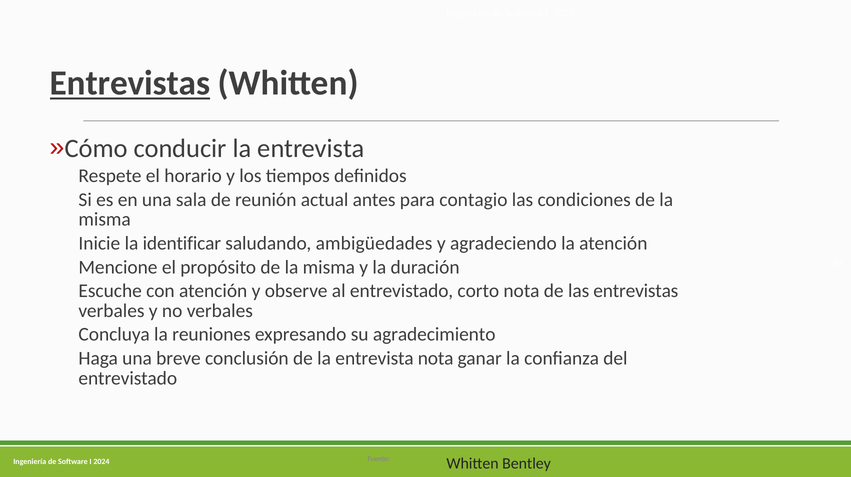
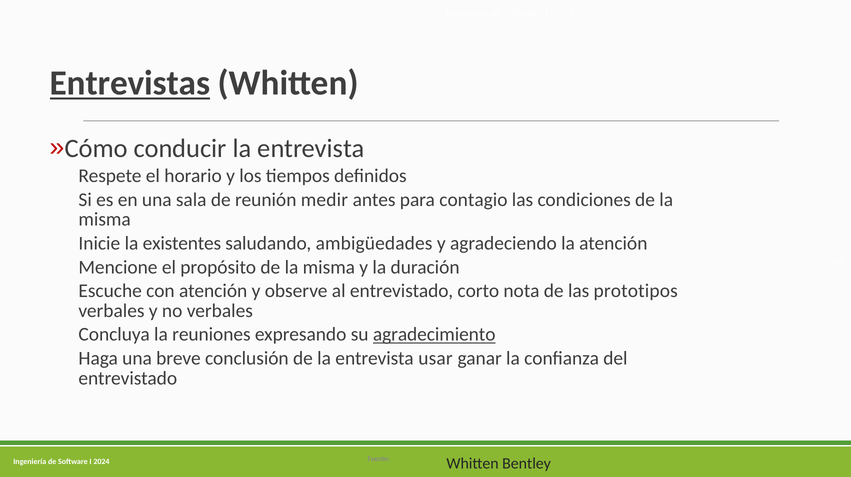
actual: actual -> medir
identificar: identificar -> existentes
las entrevistas: entrevistas -> prototipos
agradecimiento underline: none -> present
entrevista nota: nota -> usar
